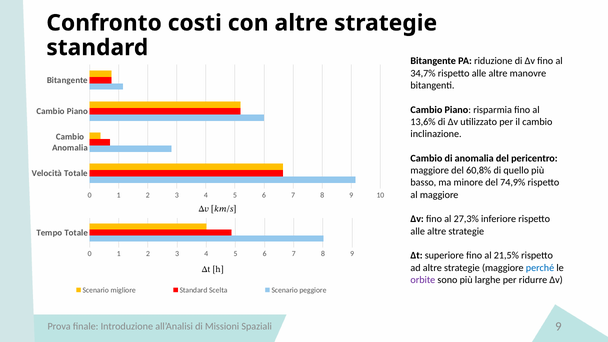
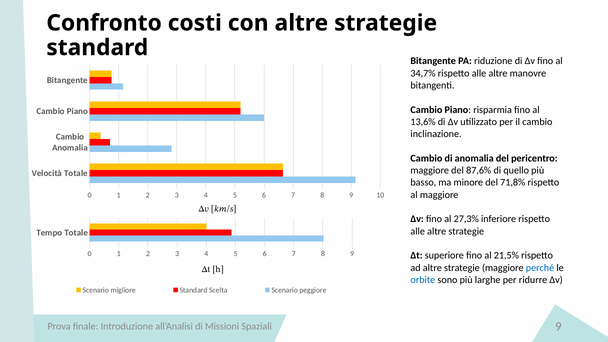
60,8%: 60,8% -> 87,6%
74,9%: 74,9% -> 71,8%
orbite colour: purple -> blue
